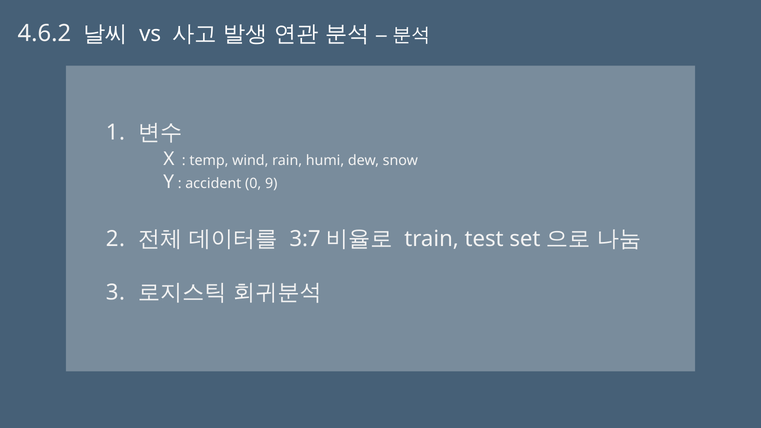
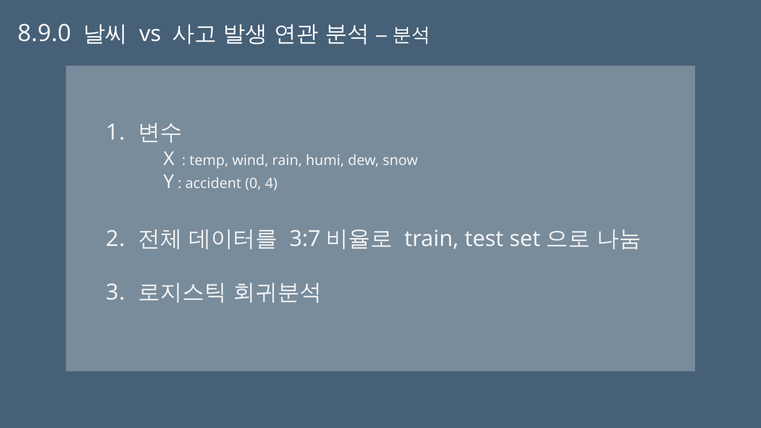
4.6.2: 4.6.2 -> 8.9.0
9: 9 -> 4
